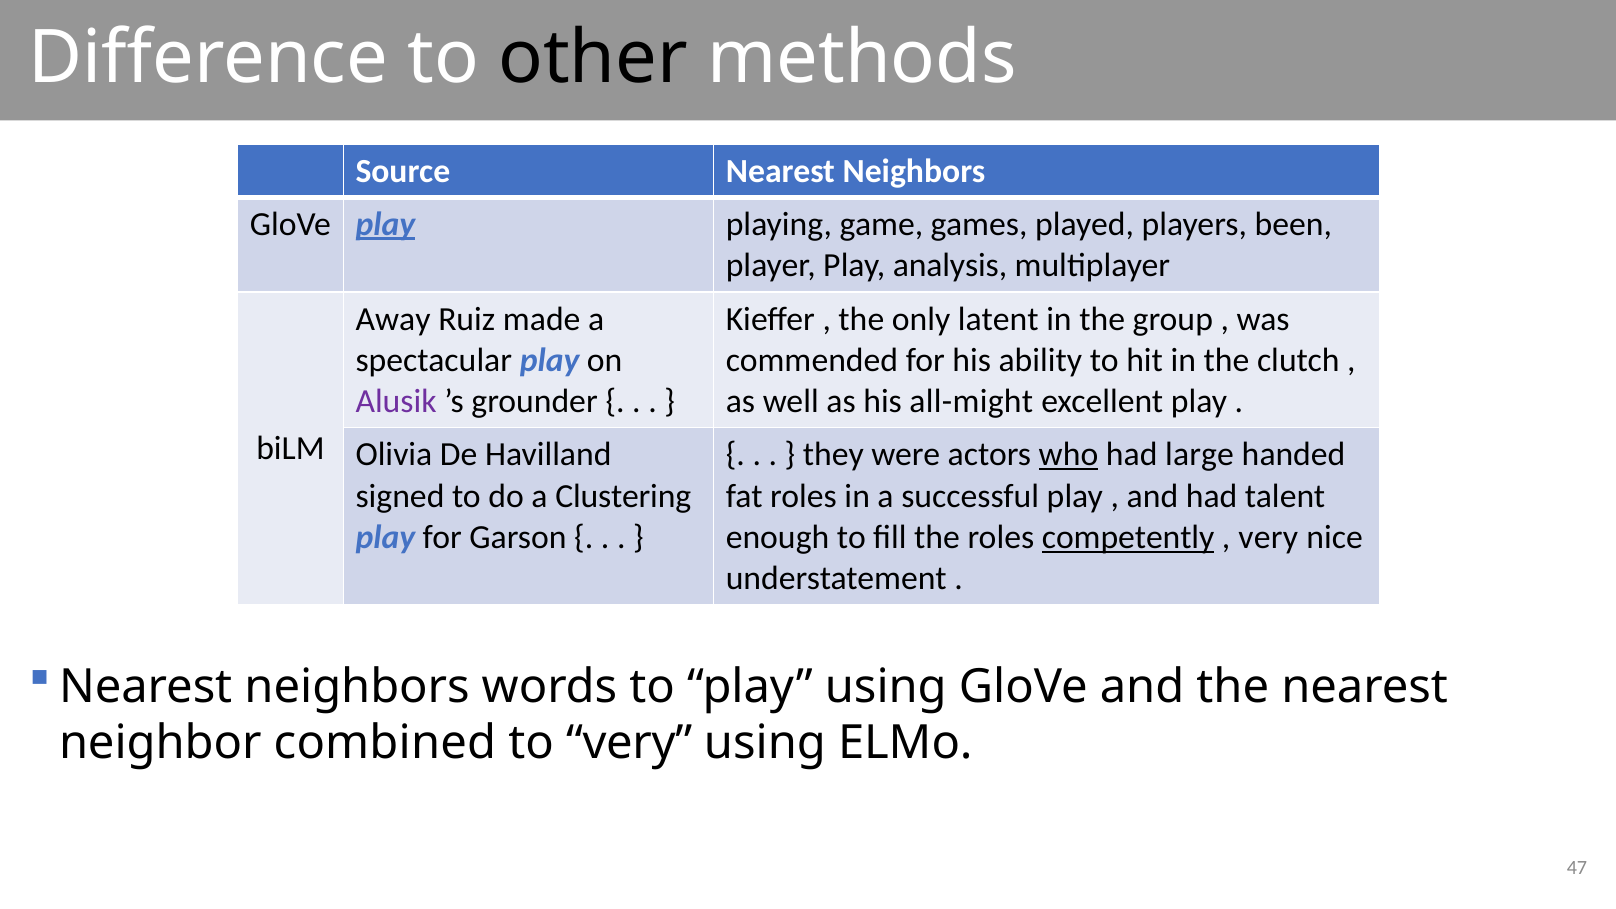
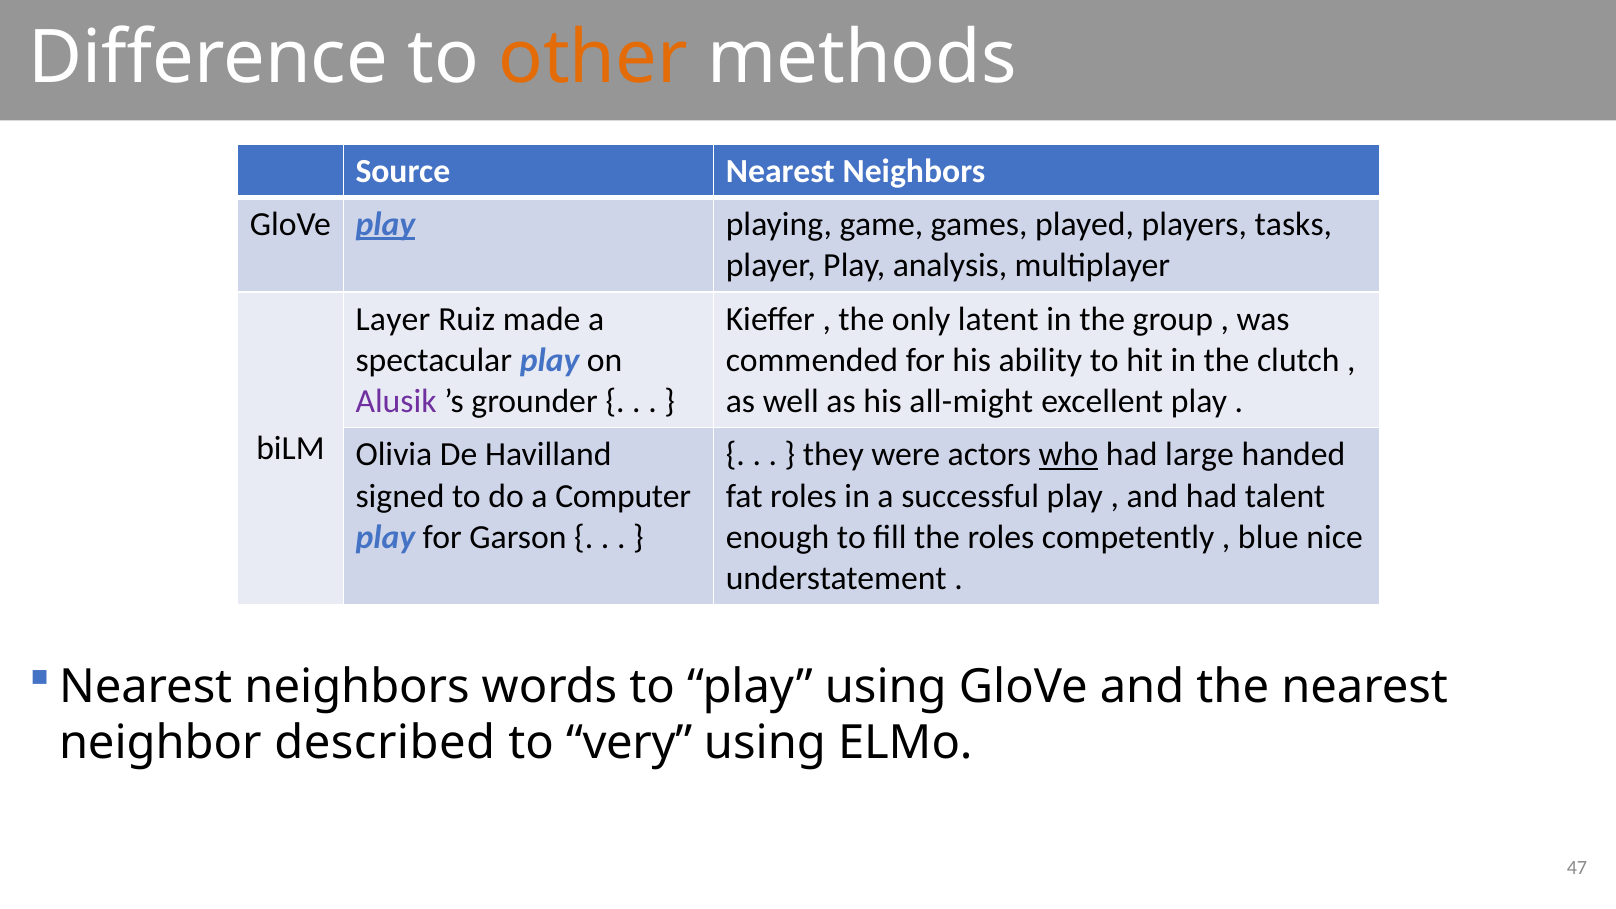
other colour: black -> orange
been: been -> tasks
Away: Away -> Layer
Clustering: Clustering -> Computer
competently underline: present -> none
very at (1268, 537): very -> blue
combined: combined -> described
